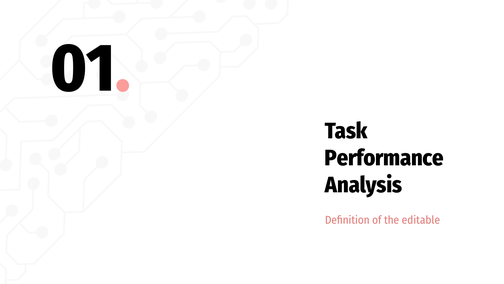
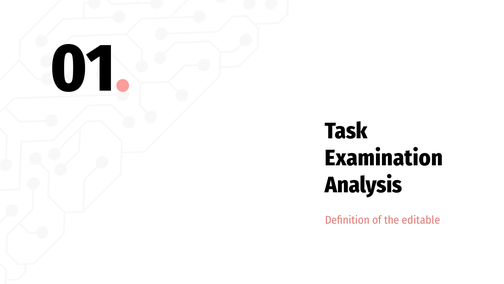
Performance: Performance -> Examination
